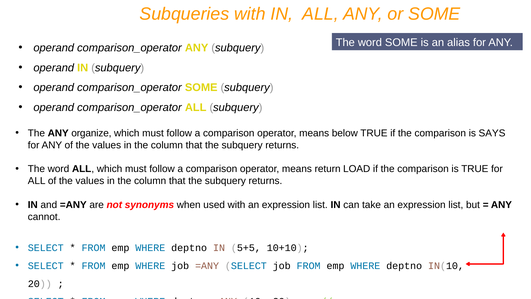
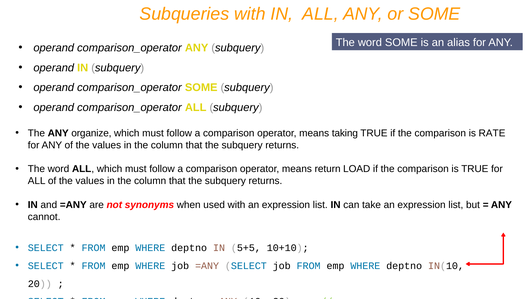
below: below -> taking
SAYS: SAYS -> RATE
